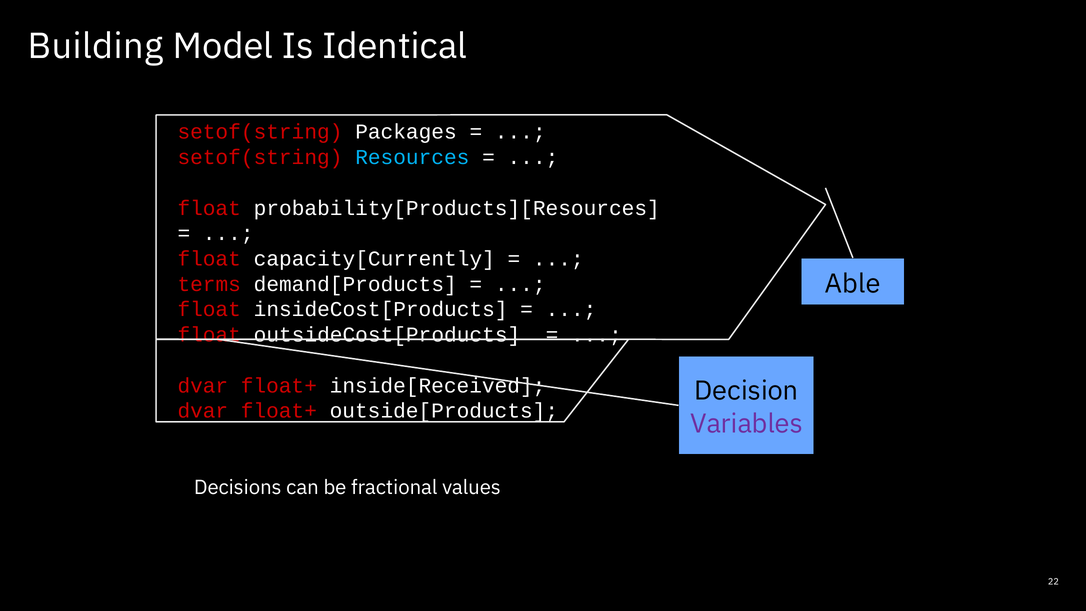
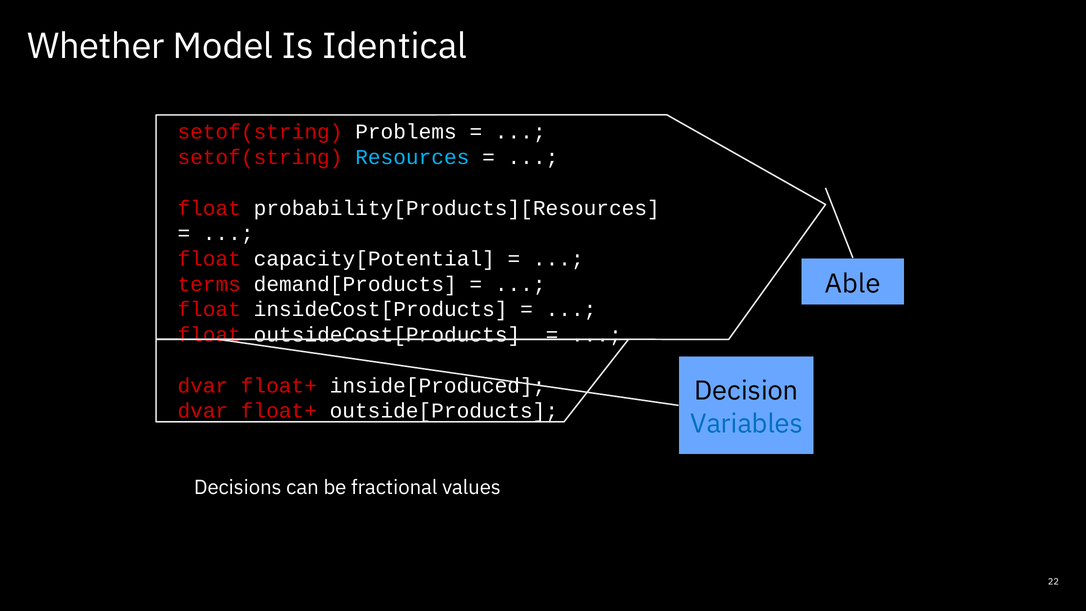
Building: Building -> Whether
Packages: Packages -> Problems
capacity[Currently: capacity[Currently -> capacity[Potential
inside[Received: inside[Received -> inside[Produced
Variables colour: purple -> blue
